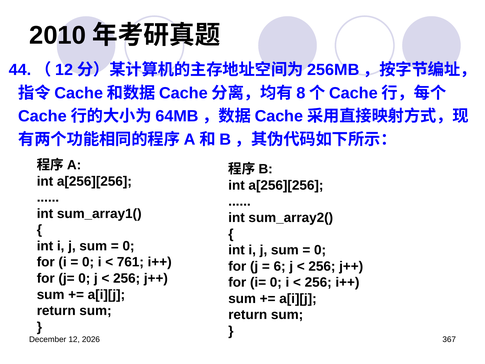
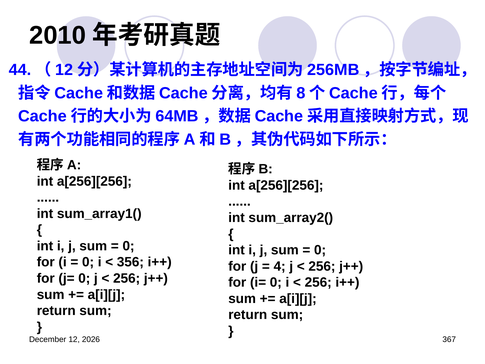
761: 761 -> 356
6: 6 -> 4
